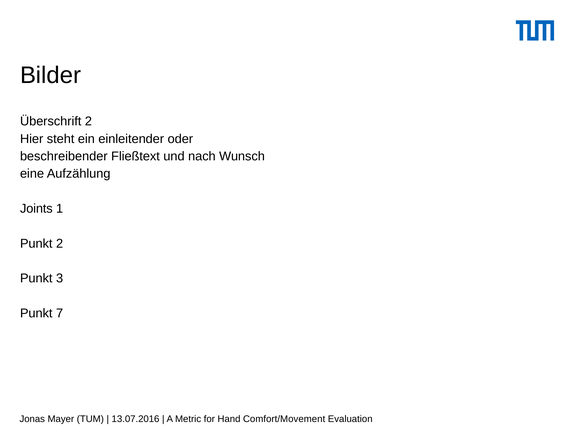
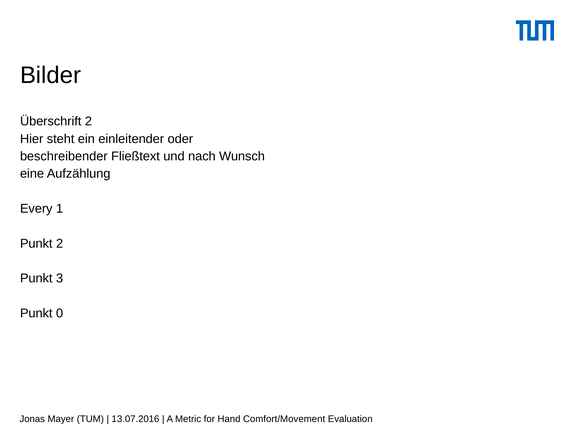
Joints: Joints -> Every
7: 7 -> 0
